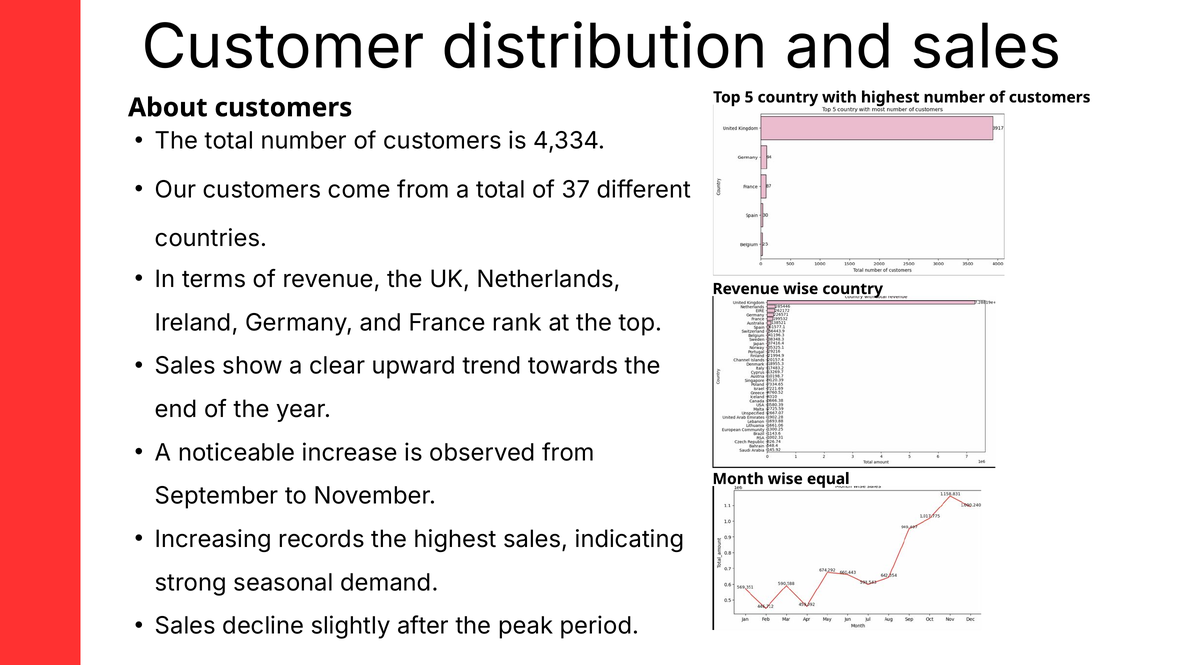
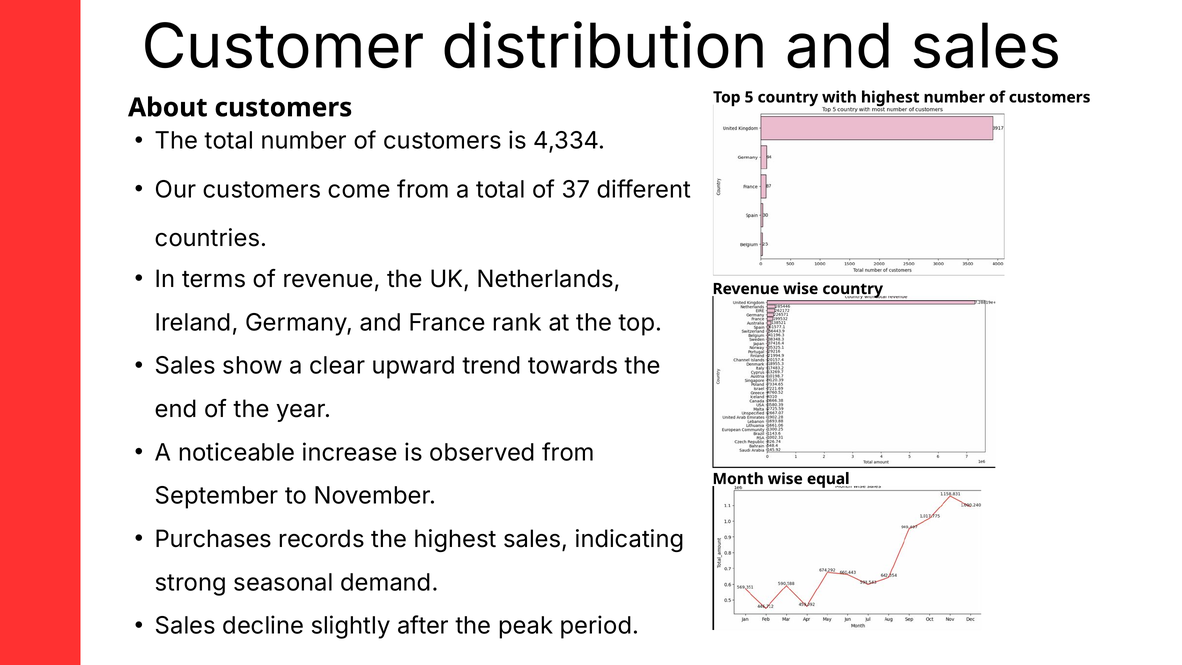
Increasing: Increasing -> Purchases
